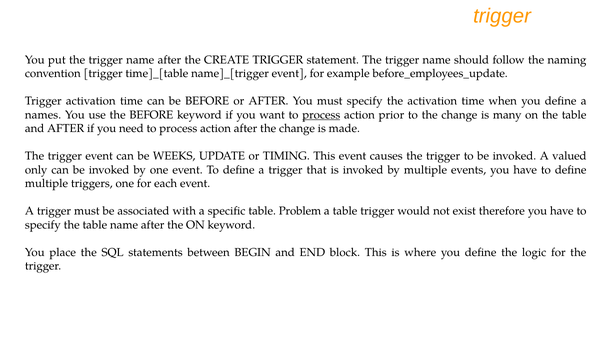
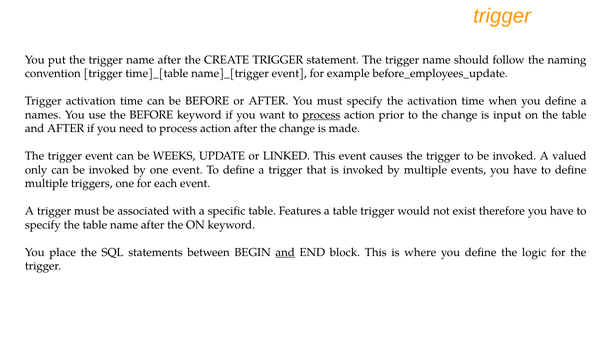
many: many -> input
TIMING: TIMING -> LINKED
Problem: Problem -> Features
and at (285, 253) underline: none -> present
